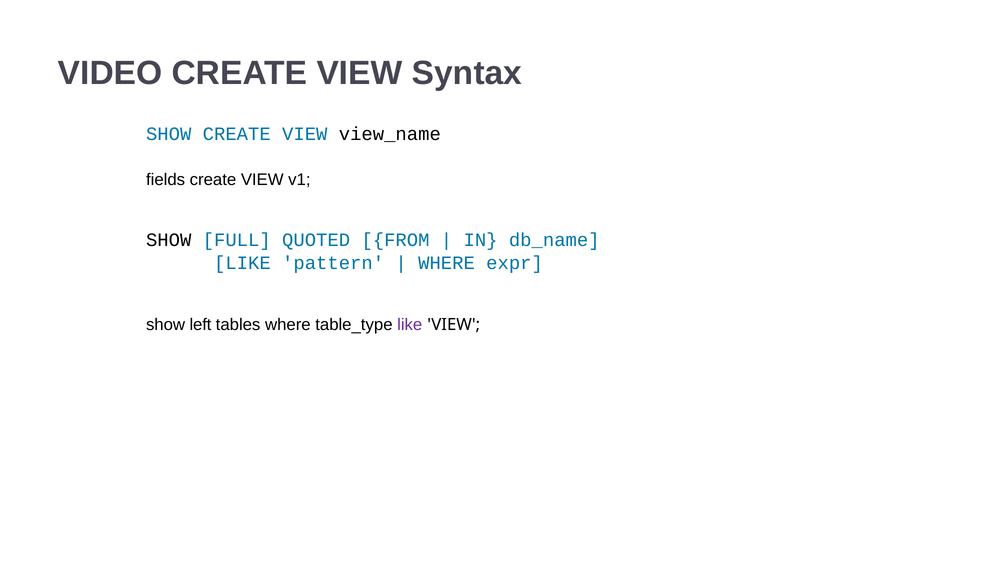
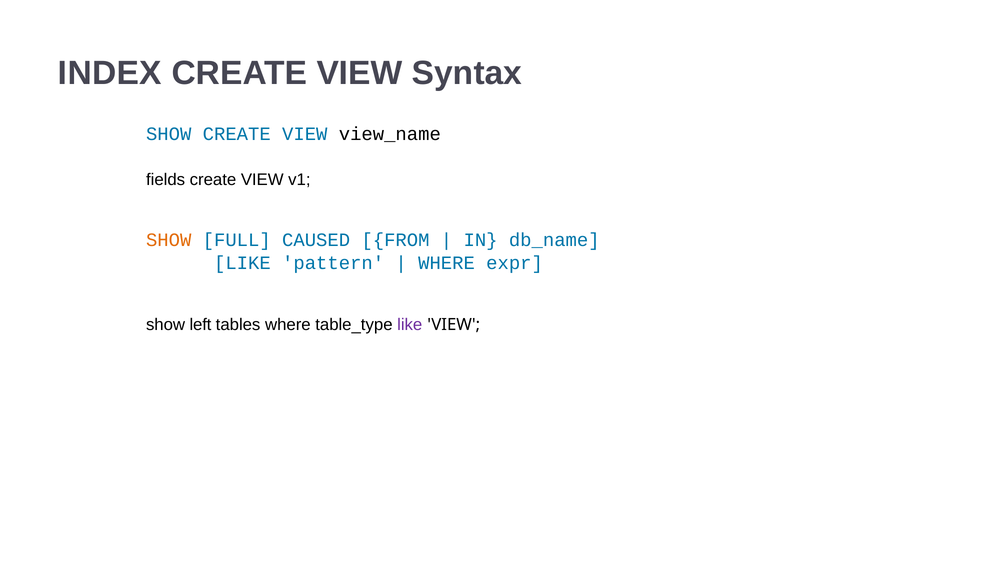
VIDEO: VIDEO -> INDEX
SHOW at (169, 240) colour: black -> orange
QUOTED: QUOTED -> CAUSED
